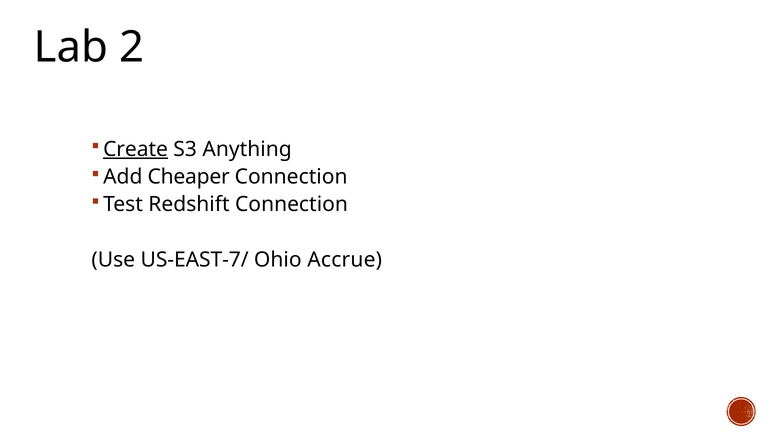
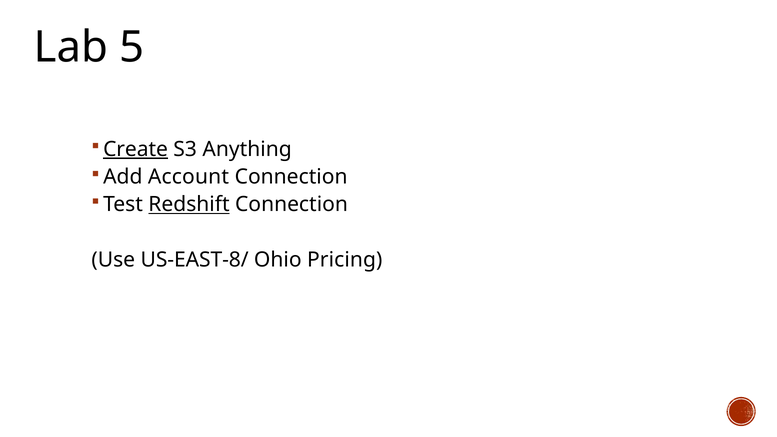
2: 2 -> 5
Cheaper: Cheaper -> Account
Redshift underline: none -> present
US-EAST-7/: US-EAST-7/ -> US-EAST-8/
Accrue: Accrue -> Pricing
